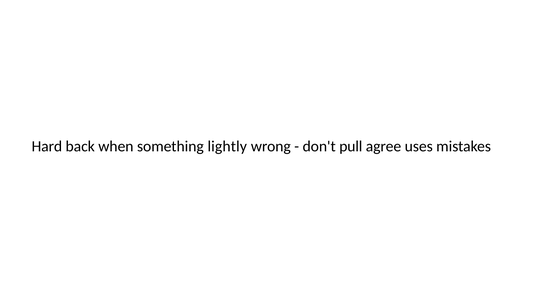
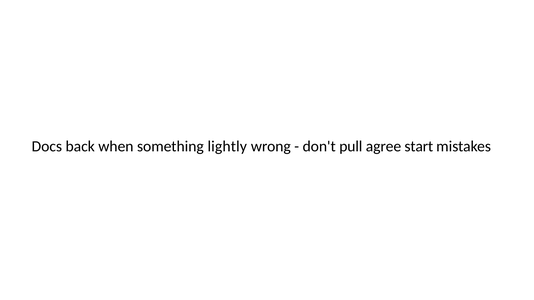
Hard: Hard -> Docs
uses: uses -> start
